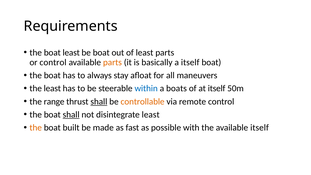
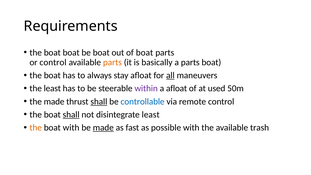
boat least: least -> boat
of least: least -> boat
a itself: itself -> parts
all underline: none -> present
within colour: blue -> purple
a boats: boats -> afloat
at itself: itself -> used
the range: range -> made
controllable colour: orange -> blue
boat built: built -> with
made at (103, 128) underline: none -> present
available itself: itself -> trash
